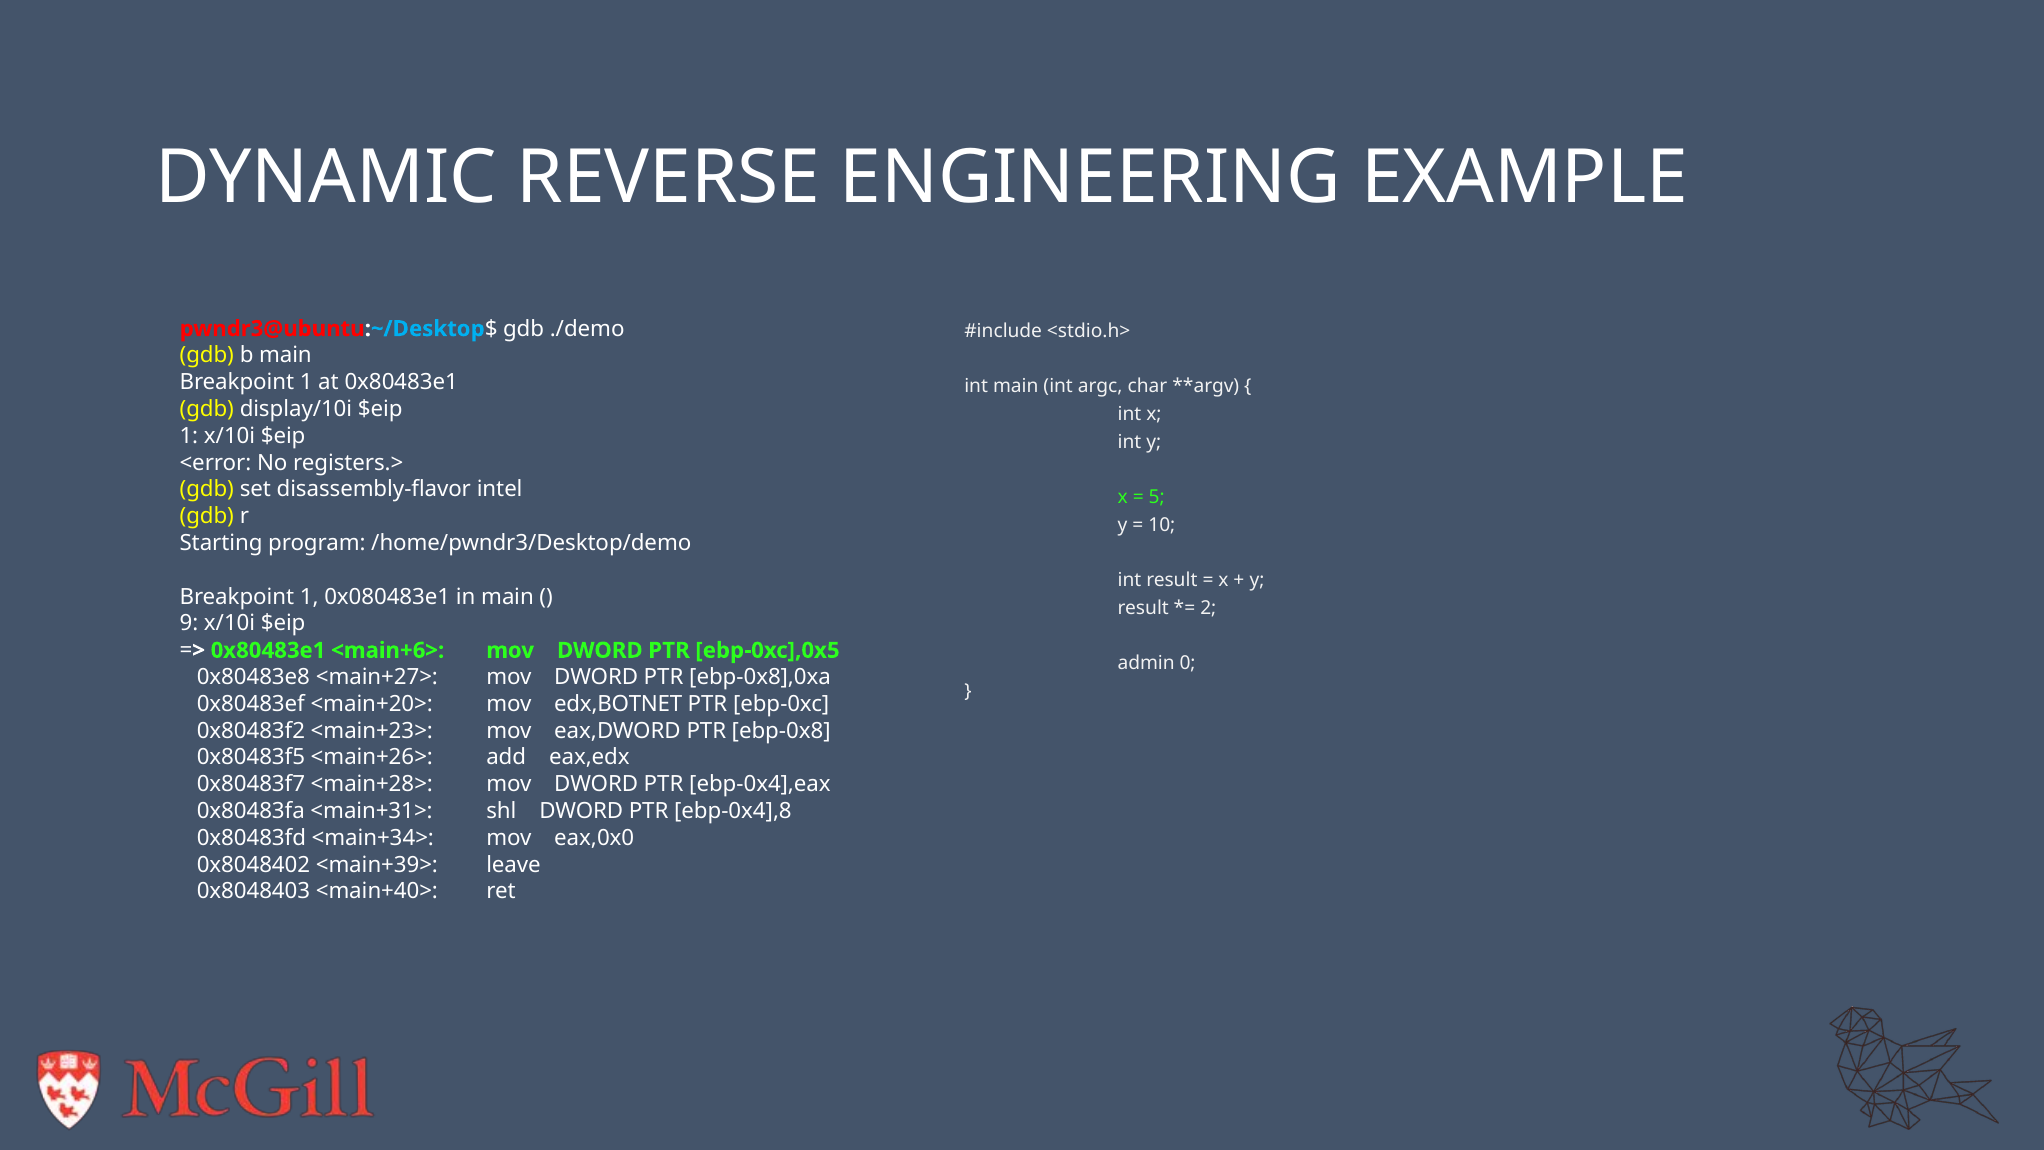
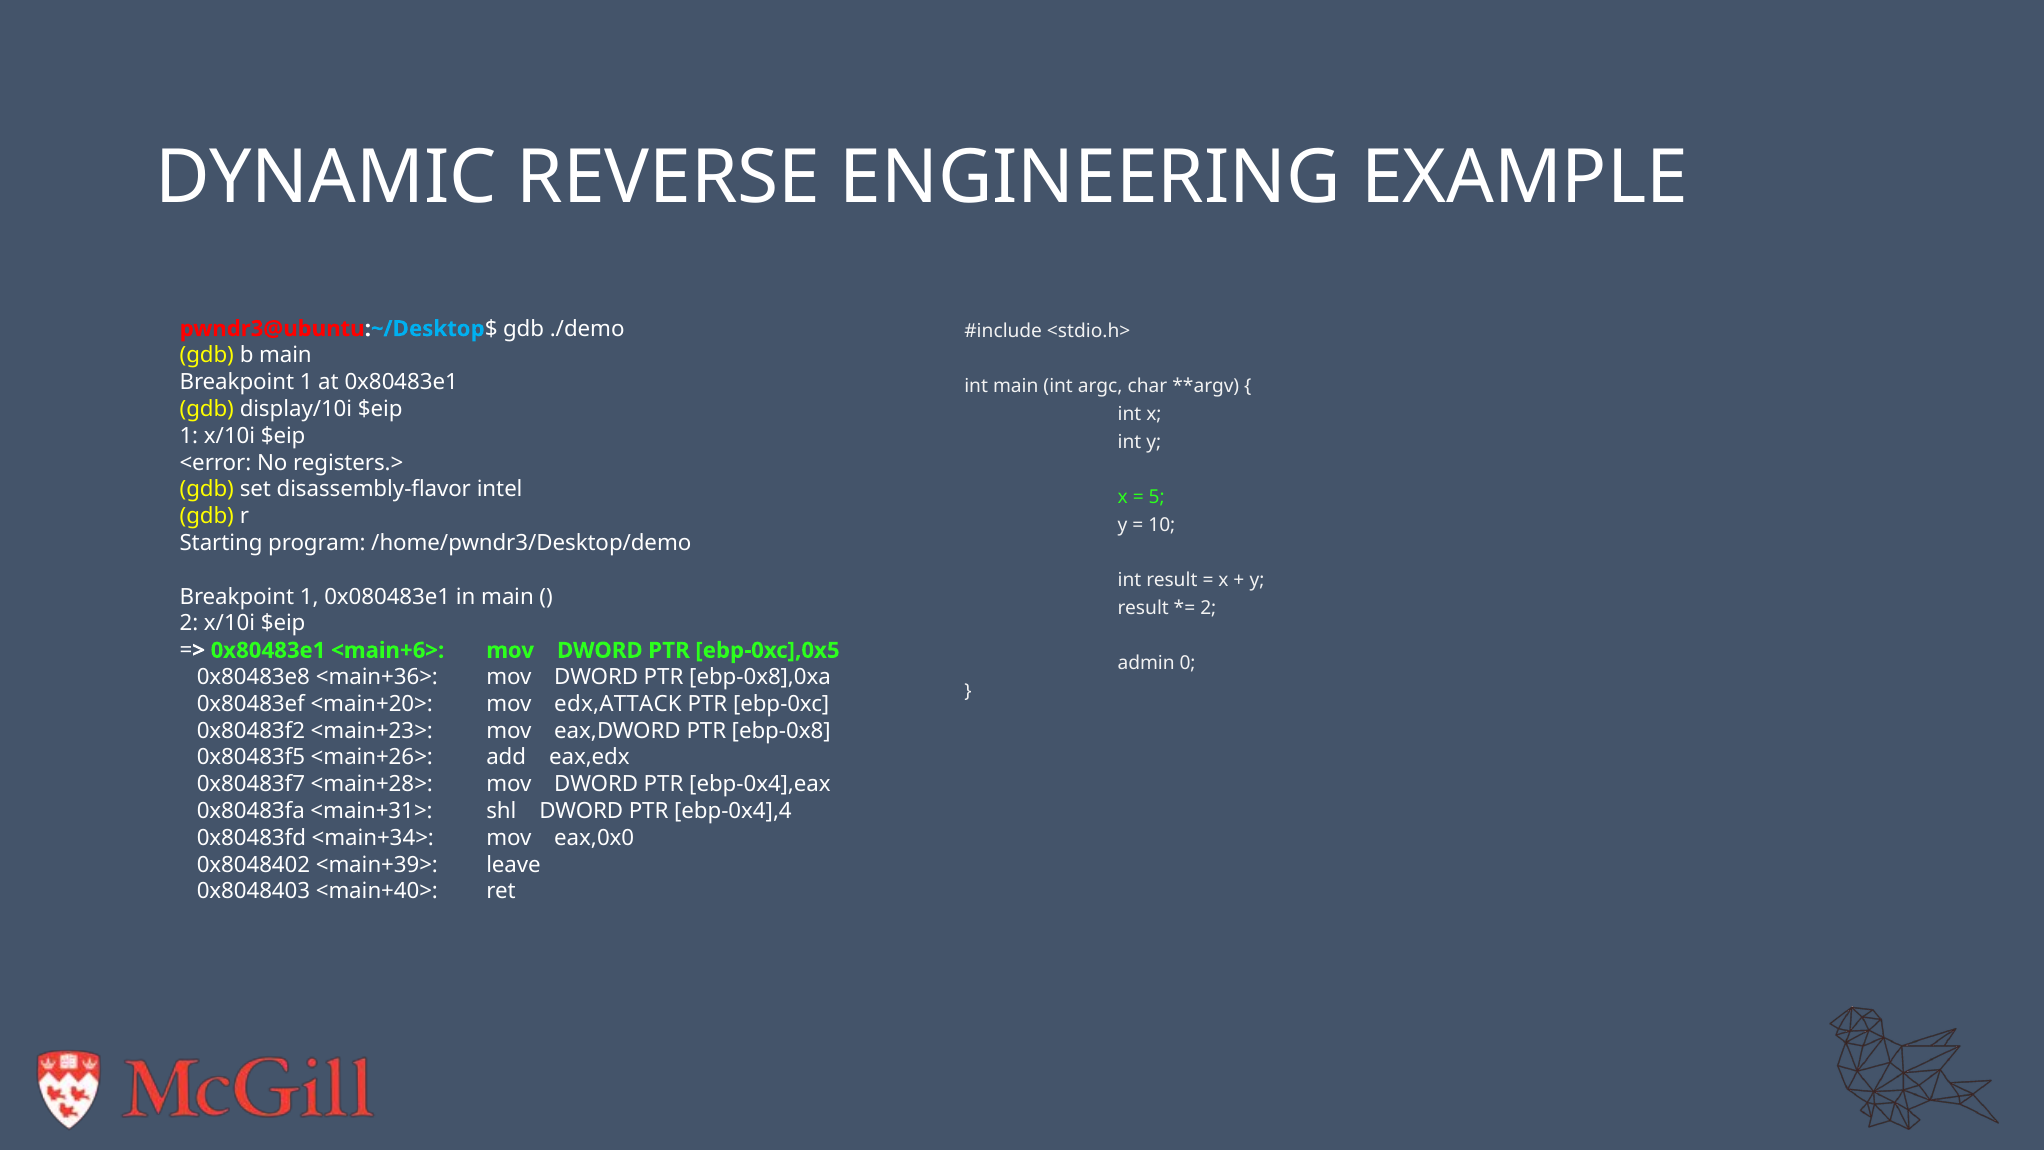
9 at (189, 623): 9 -> 2
<main+27>: <main+27> -> <main+36>
edx,BOTNET: edx,BOTNET -> edx,ATTACK
ebp-0x4],8: ebp-0x4],8 -> ebp-0x4],4
